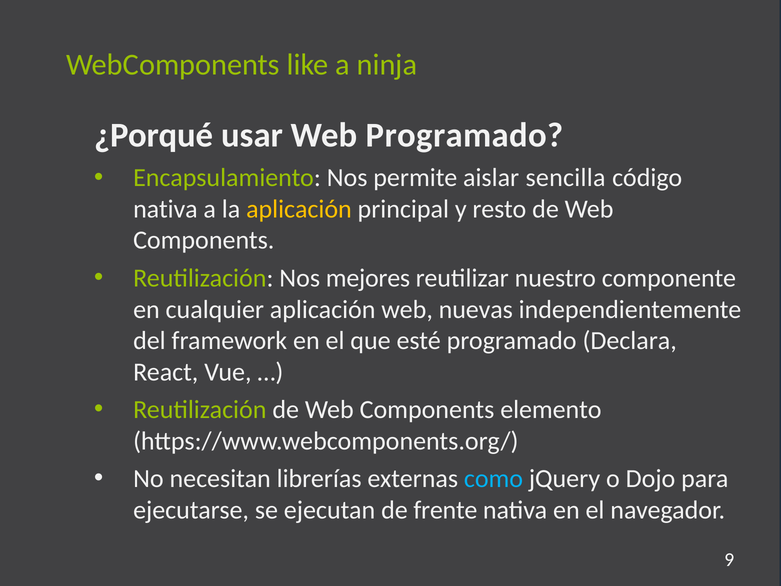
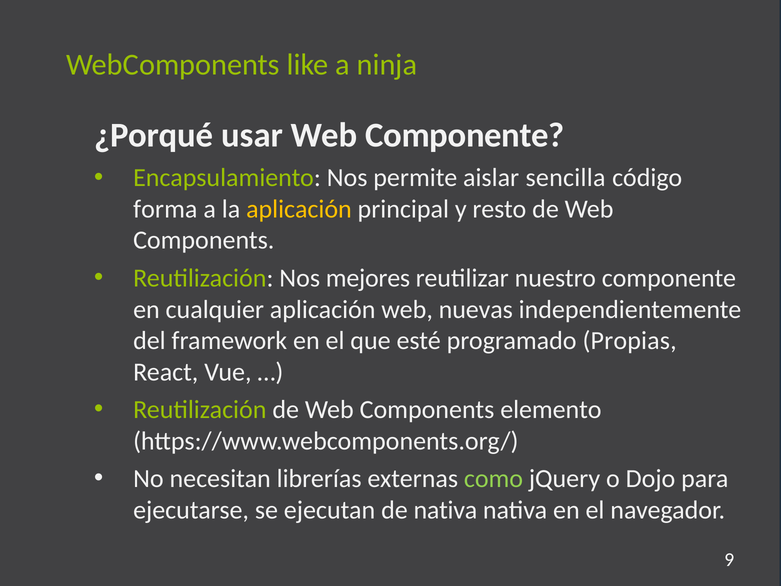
Web Programado: Programado -> Componente
nativa at (165, 209): nativa -> forma
Declara: Declara -> Propias
como colour: light blue -> light green
de frente: frente -> nativa
